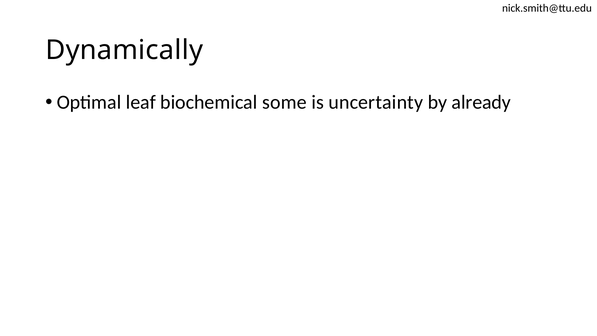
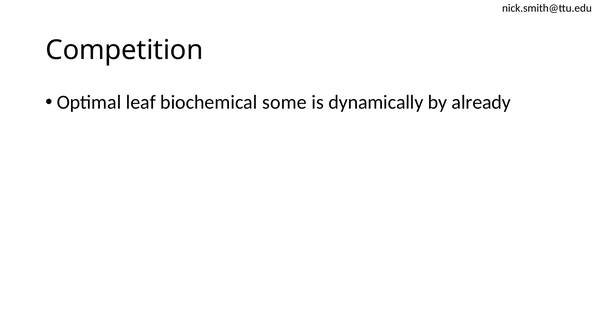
Dynamically: Dynamically -> Competition
uncertainty: uncertainty -> dynamically
